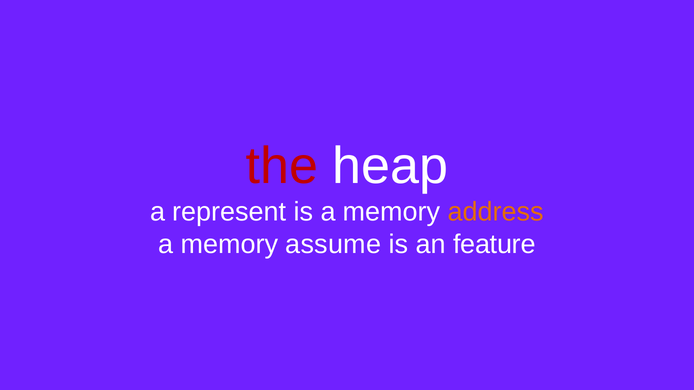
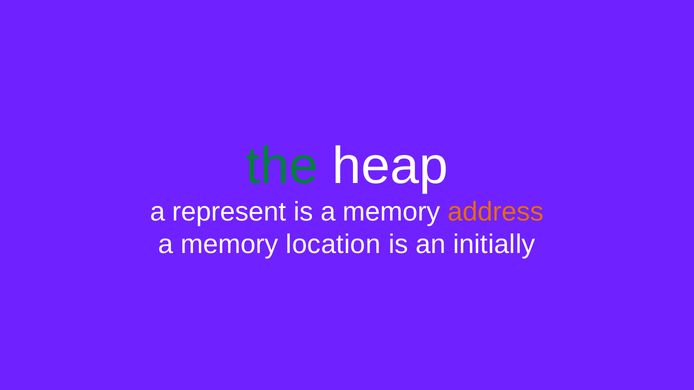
the colour: red -> green
assume: assume -> location
feature: feature -> initially
